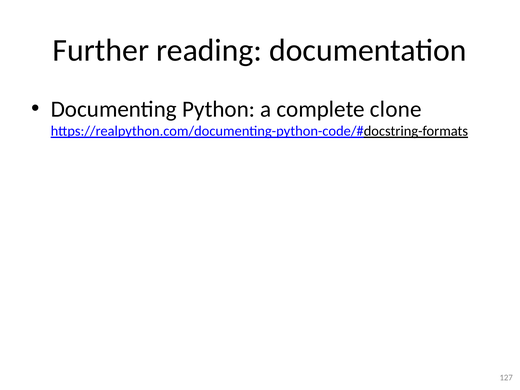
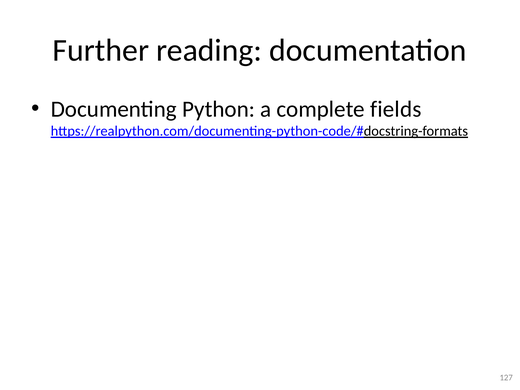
clone: clone -> fields
